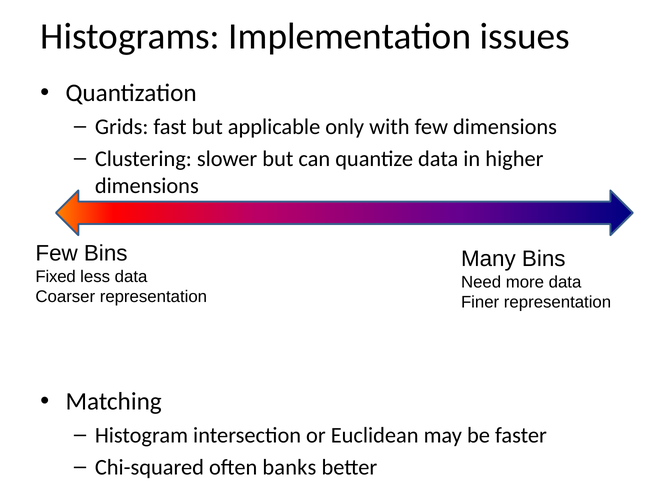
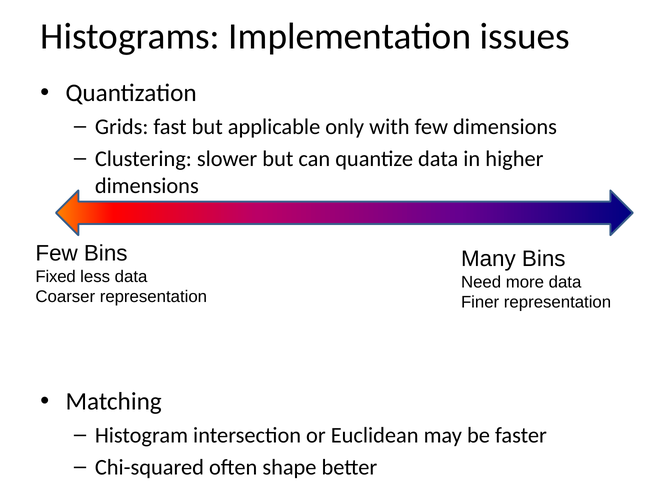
banks: banks -> shape
